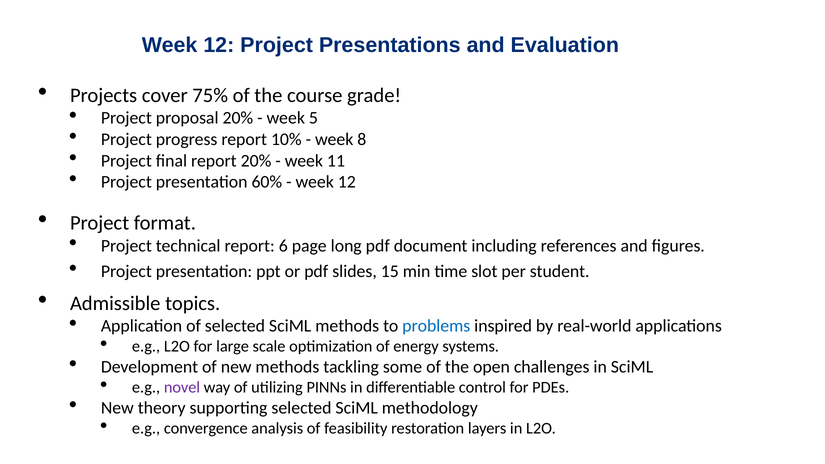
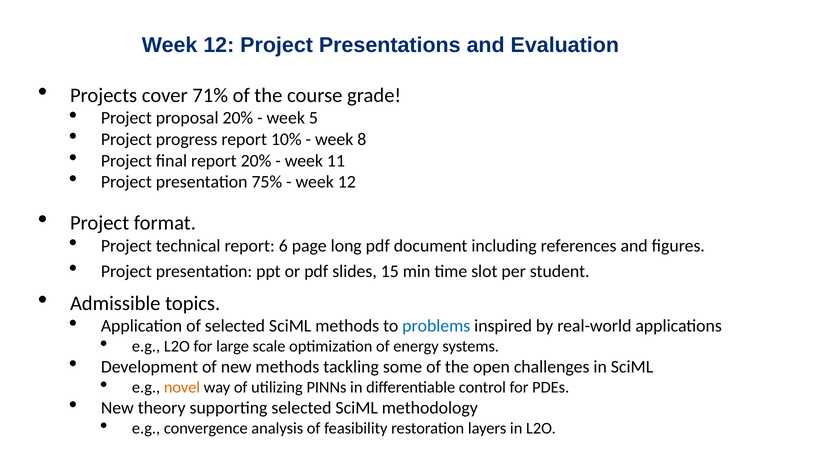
75%: 75% -> 71%
60%: 60% -> 75%
novel colour: purple -> orange
